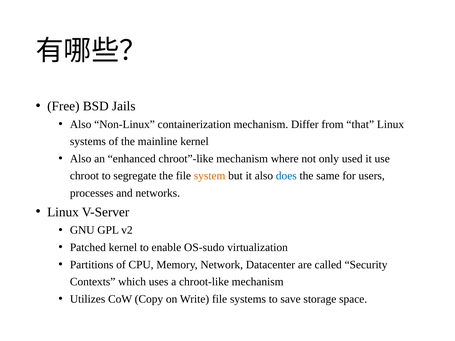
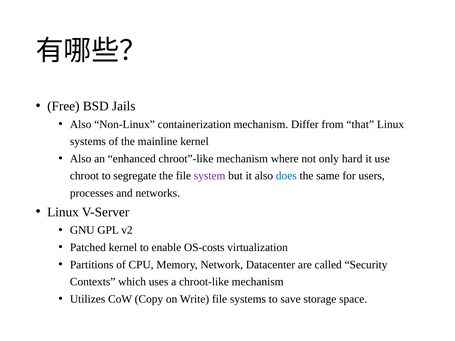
used: used -> hard
system colour: orange -> purple
OS-sudo: OS-sudo -> OS-costs
